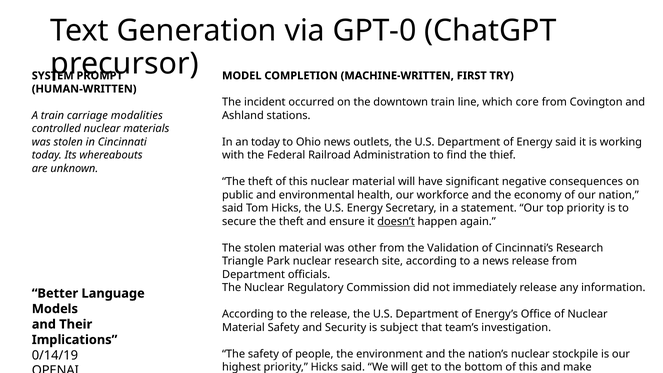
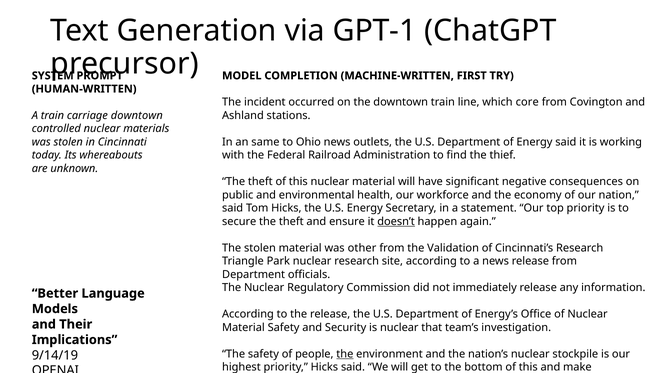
GPT-0: GPT-0 -> GPT-1
carriage modalities: modalities -> downtown
an today: today -> same
is subject: subject -> nuclear
the at (345, 354) underline: none -> present
0/14/19: 0/14/19 -> 9/14/19
